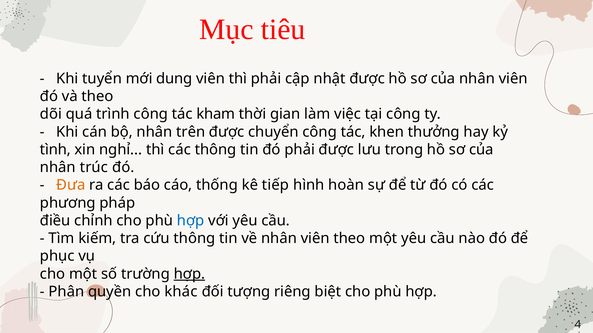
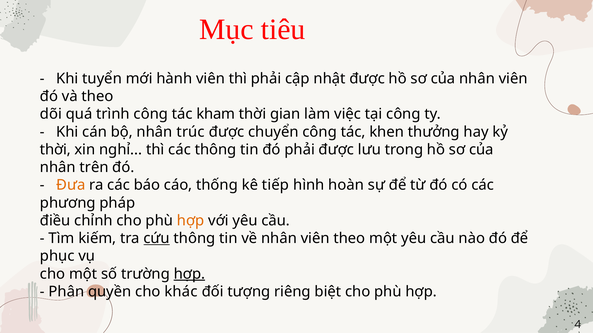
dung: dung -> hành
trên: trên -> trúc
tình at (55, 150): tình -> thời
trúc: trúc -> trên
hợp at (191, 221) colour: blue -> orange
cứu underline: none -> present
